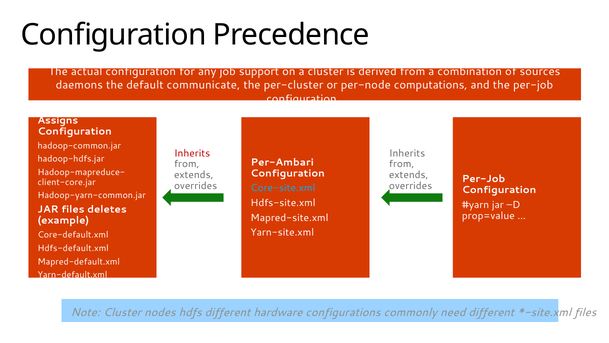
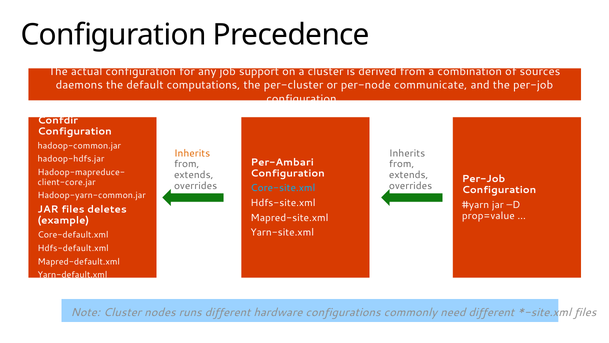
communicate: communicate -> computations
computations: computations -> communicate
Assigns: Assigns -> Confdir
Inherits at (192, 153) colour: red -> orange
hdfs: hdfs -> runs
